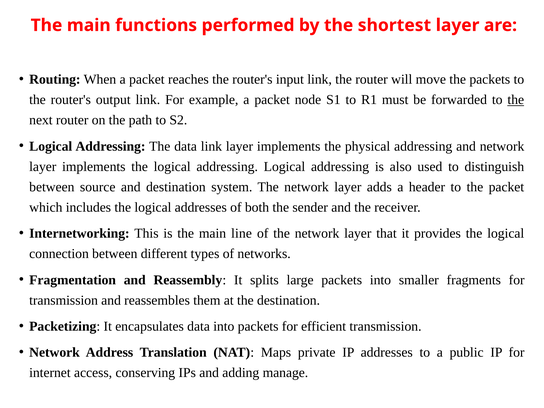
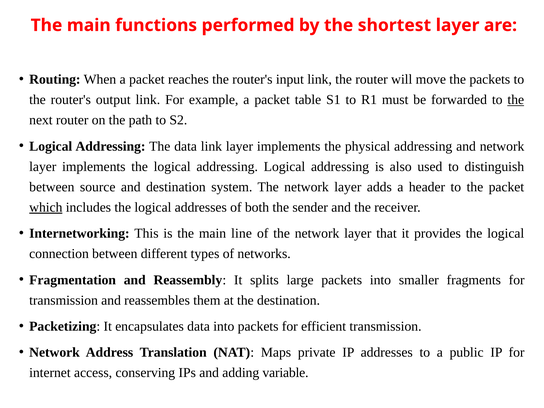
node: node -> table
which underline: none -> present
manage: manage -> variable
